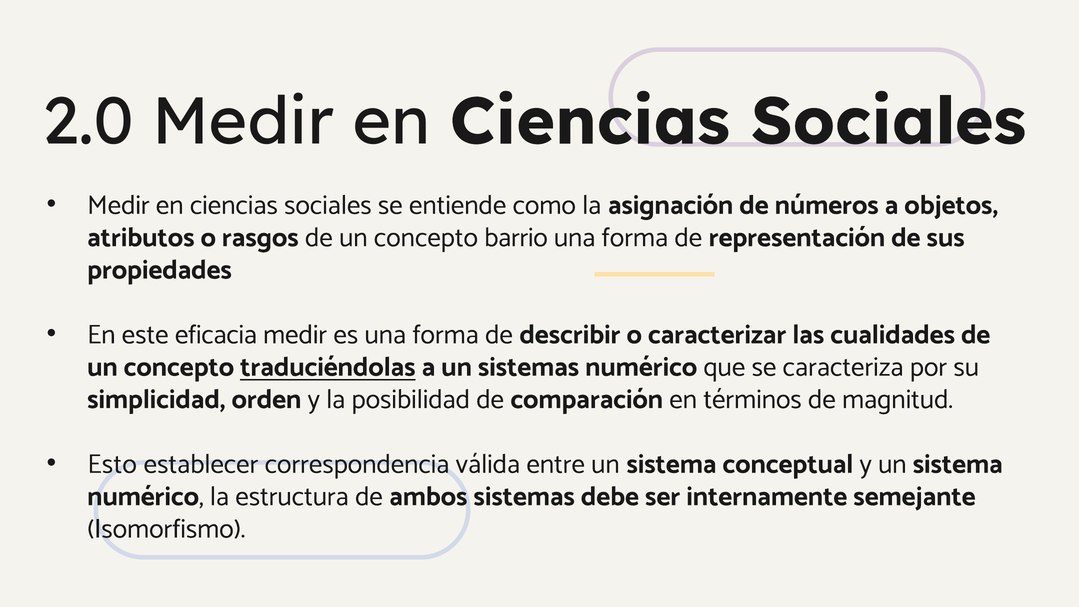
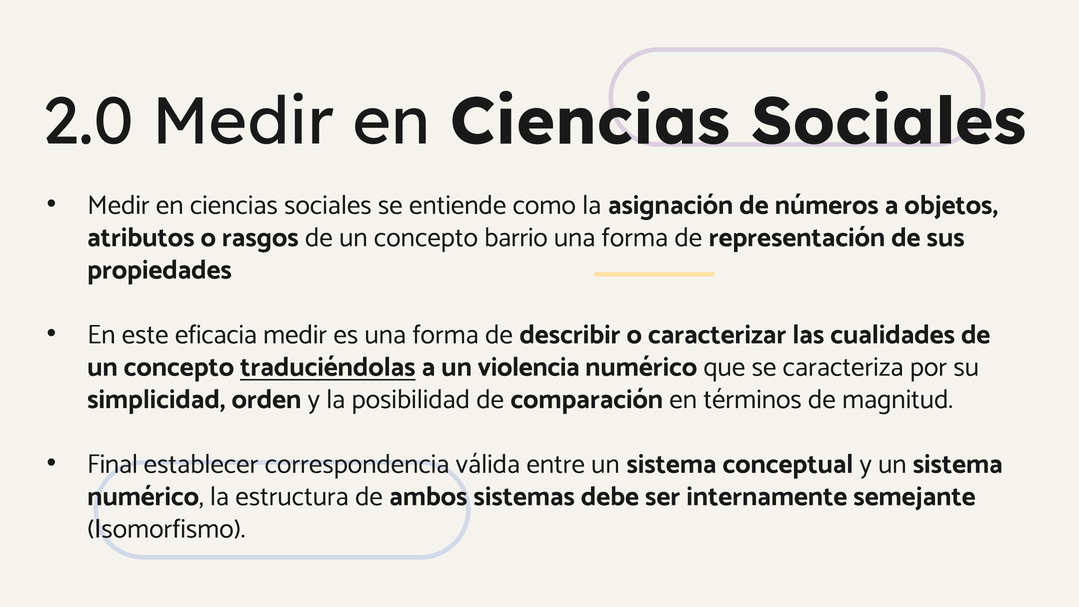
un sistemas: sistemas -> violencia
Esto: Esto -> Final
